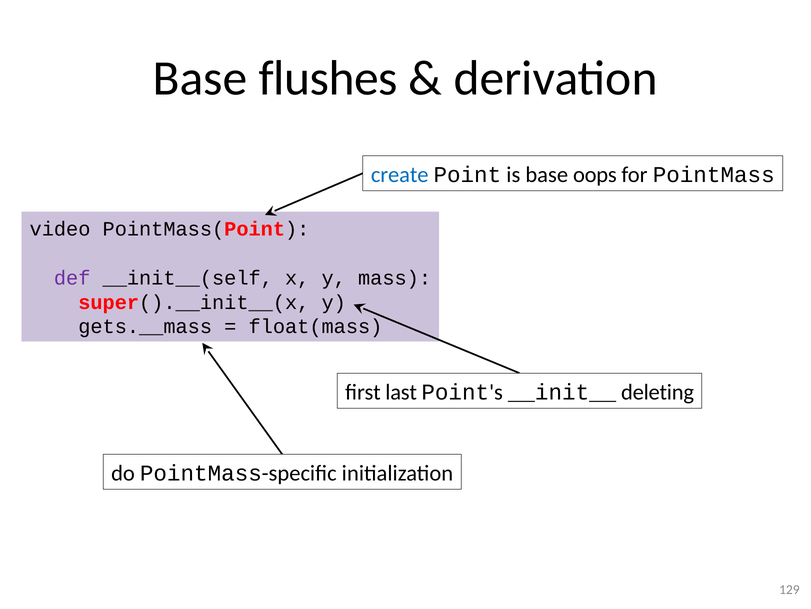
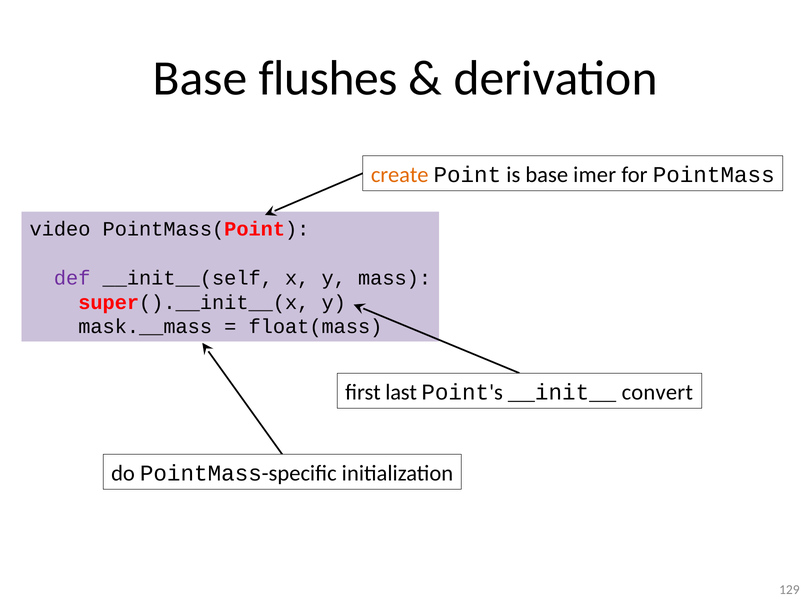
create colour: blue -> orange
oops: oops -> imer
gets.__mass: gets.__mass -> mask.__mass
deleting: deleting -> convert
